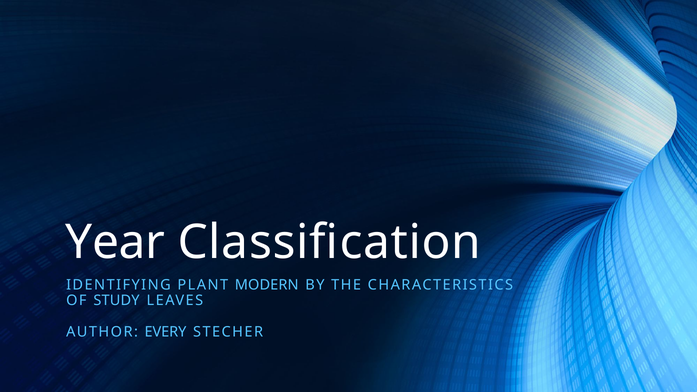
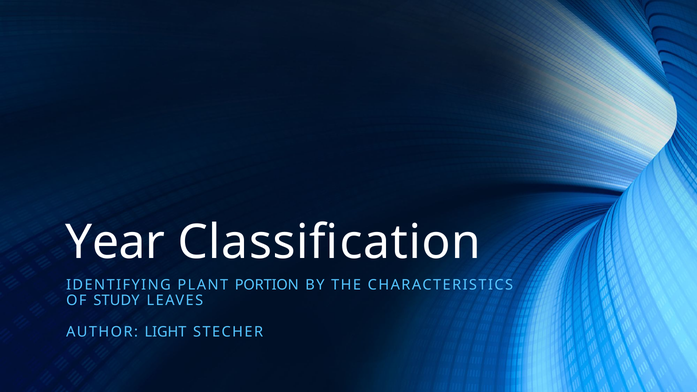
MODERN: MODERN -> PORTION
EVERY: EVERY -> LIGHT
